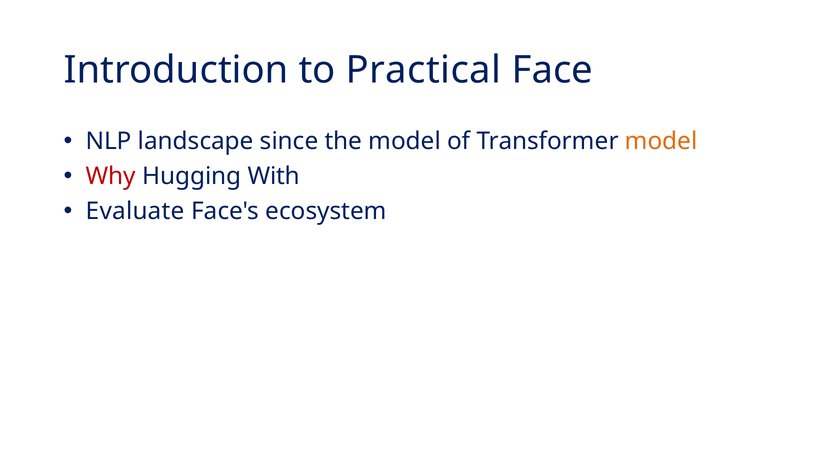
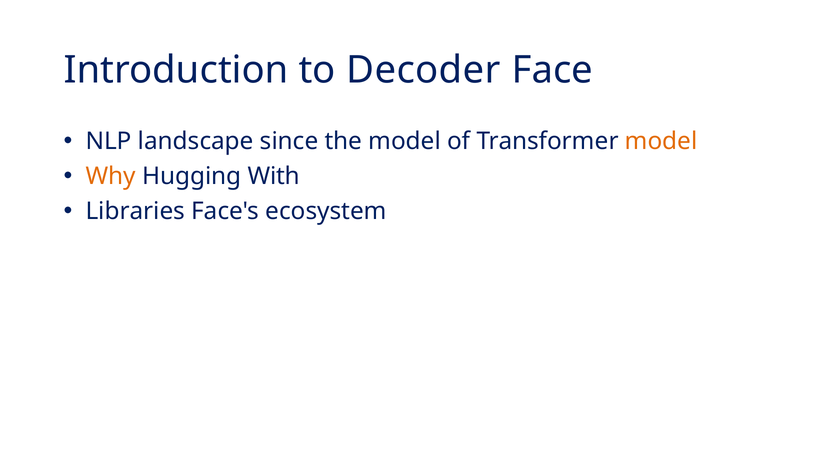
Practical: Practical -> Decoder
Why colour: red -> orange
Evaluate: Evaluate -> Libraries
